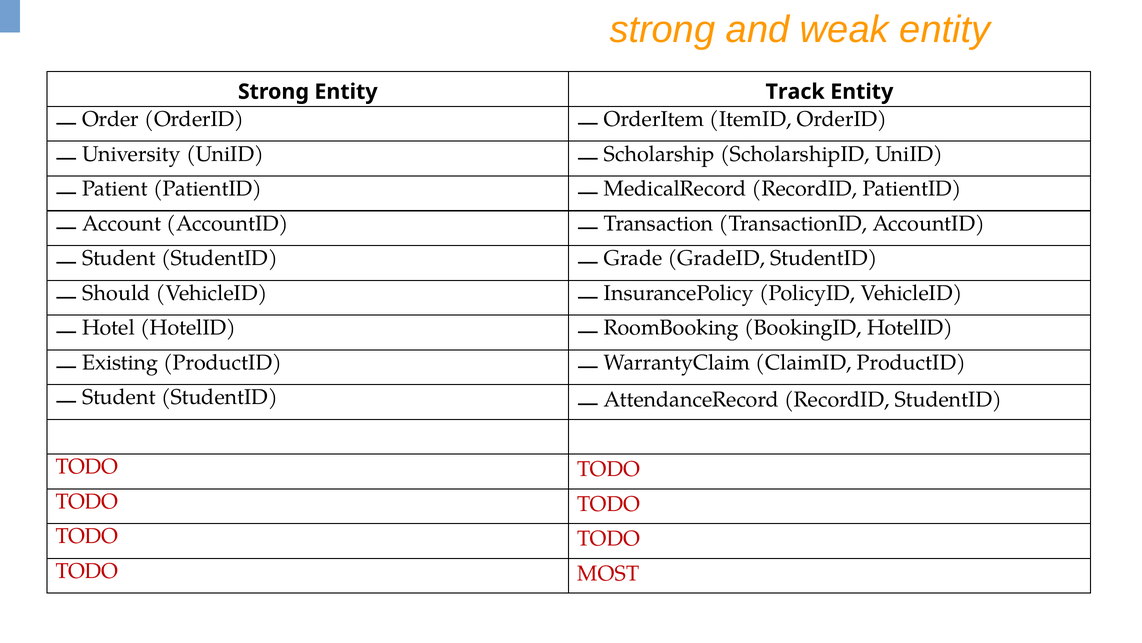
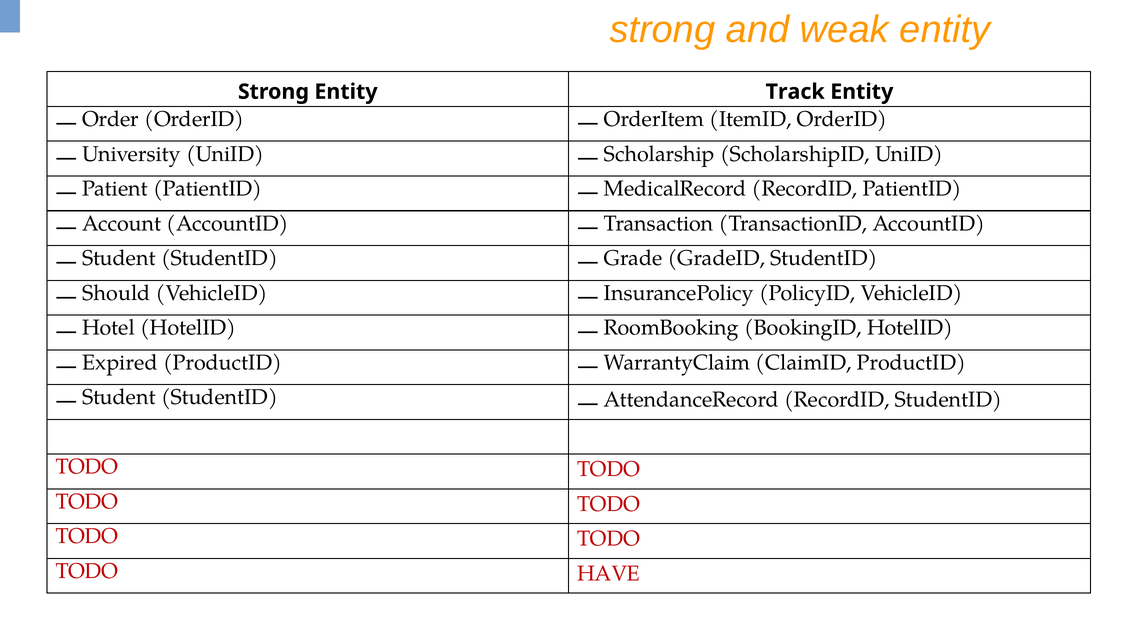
Existing: Existing -> Expired
MOST: MOST -> HAVE
